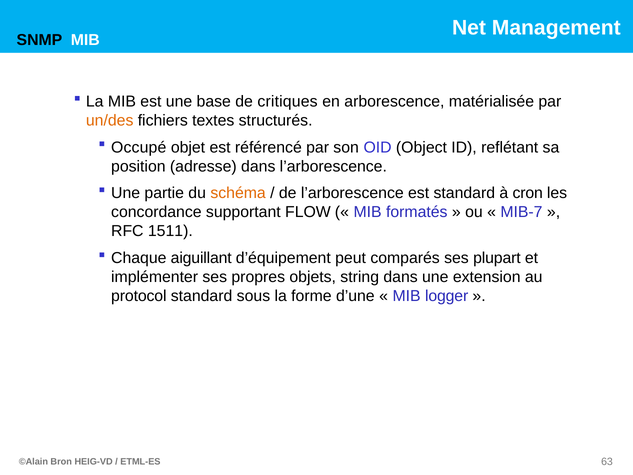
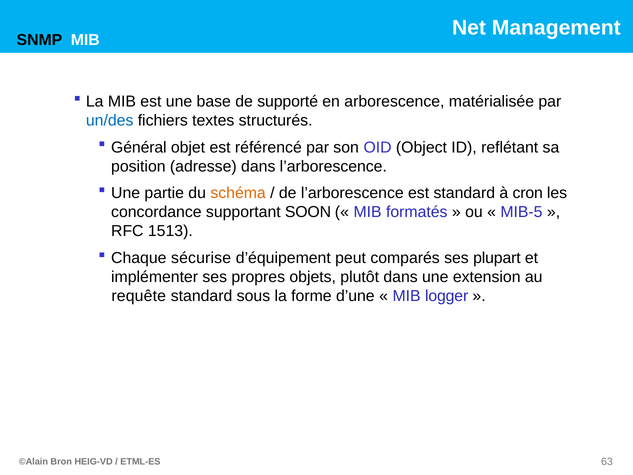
critiques: critiques -> supporté
un/des colour: orange -> blue
Occupé: Occupé -> Général
FLOW: FLOW -> SOON
MIB-7: MIB-7 -> MIB-5
1511: 1511 -> 1513
aiguillant: aiguillant -> sécurise
string: string -> plutôt
protocol: protocol -> requête
